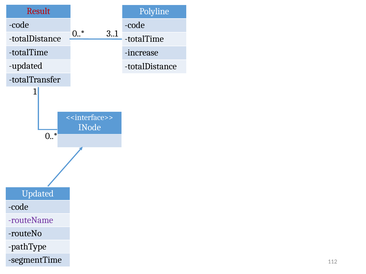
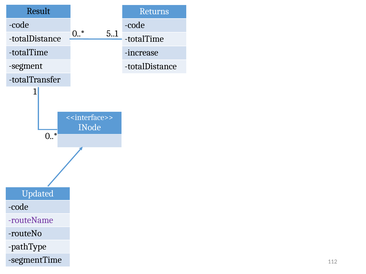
Result colour: red -> black
Polyline: Polyline -> Returns
3..1: 3..1 -> 5..1
updated at (26, 66): updated -> segment
